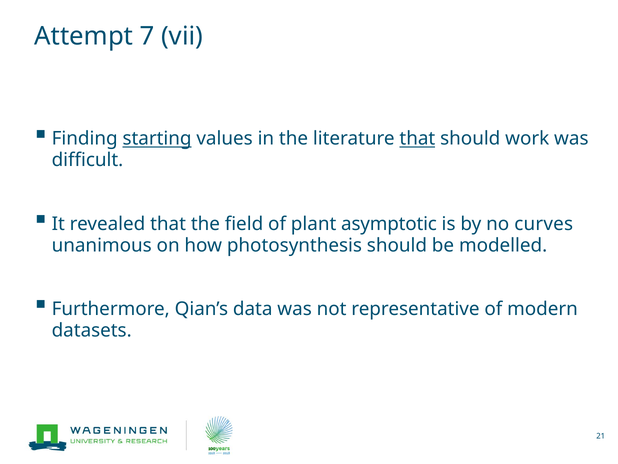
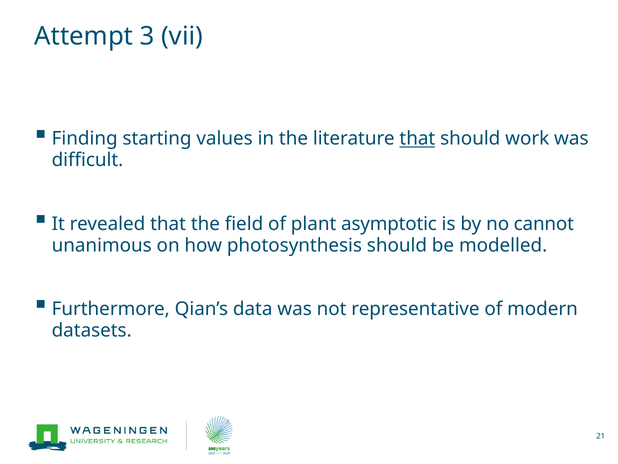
7: 7 -> 3
starting underline: present -> none
curves: curves -> cannot
